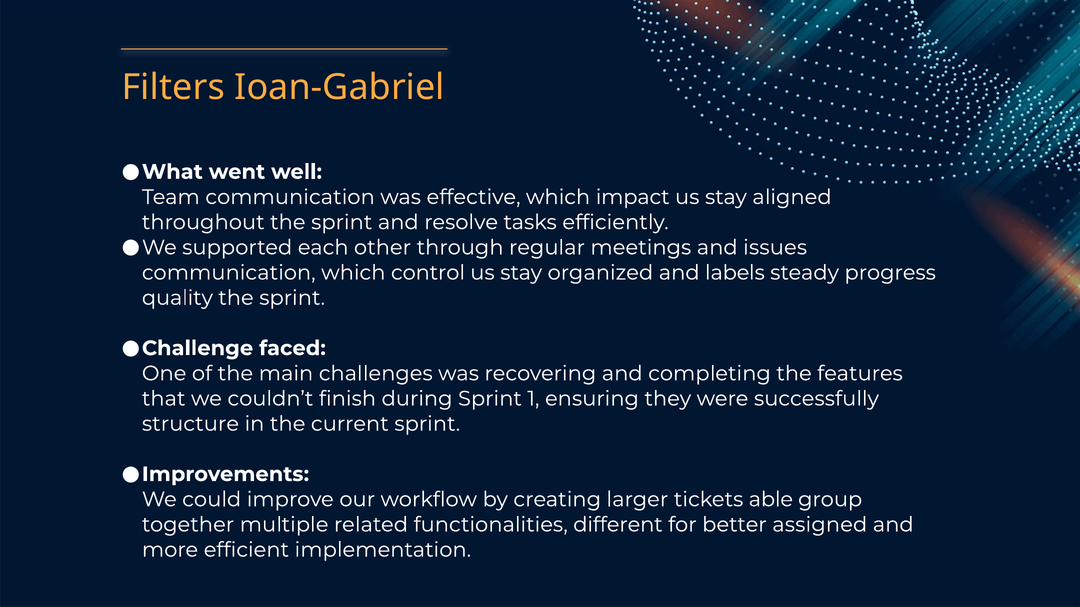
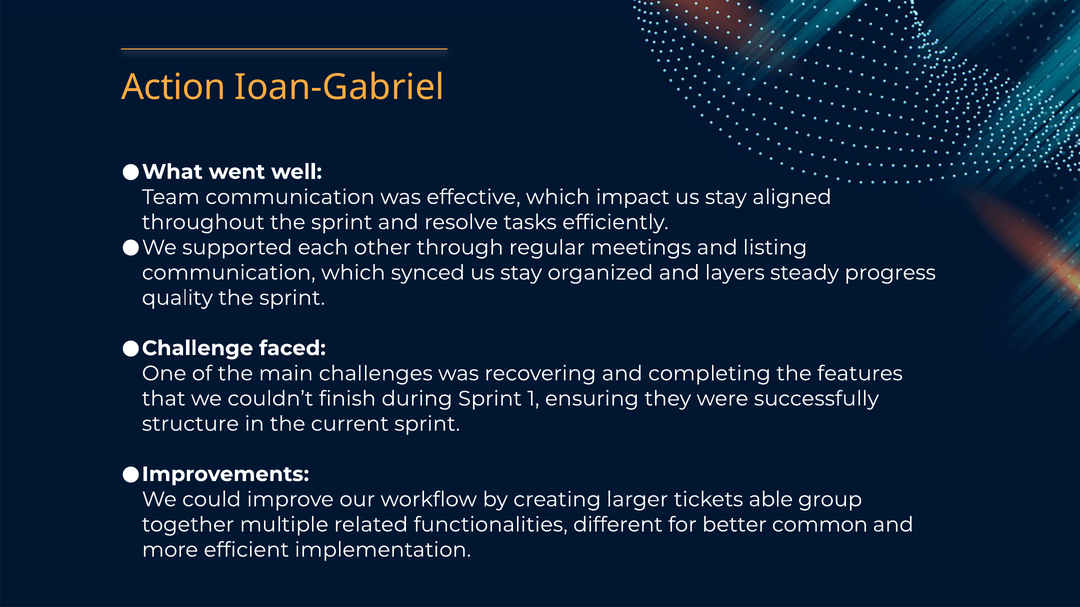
Filters: Filters -> Action
issues: issues -> listing
control: control -> synced
labels: labels -> layers
assigned: assigned -> common
